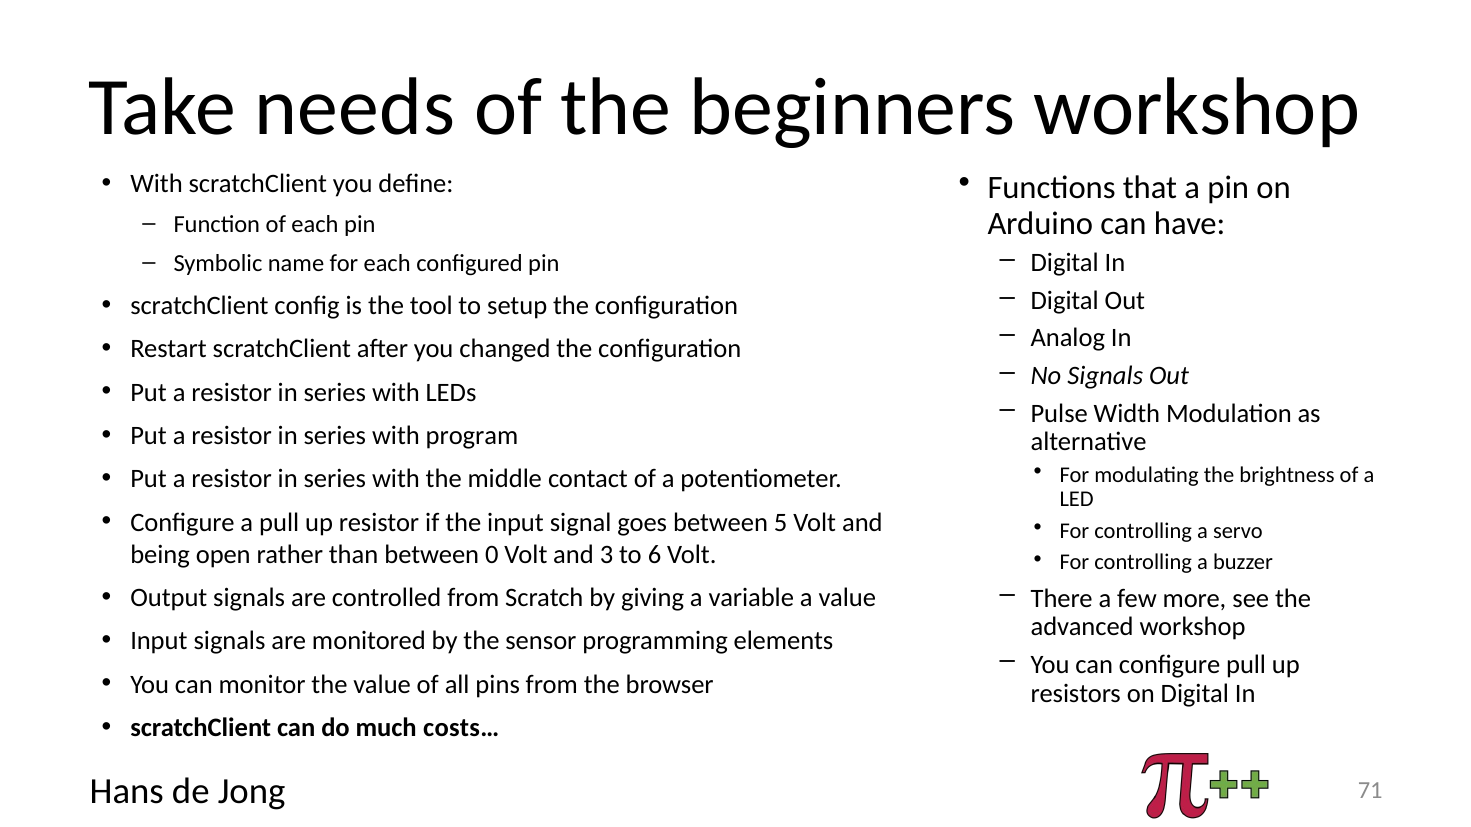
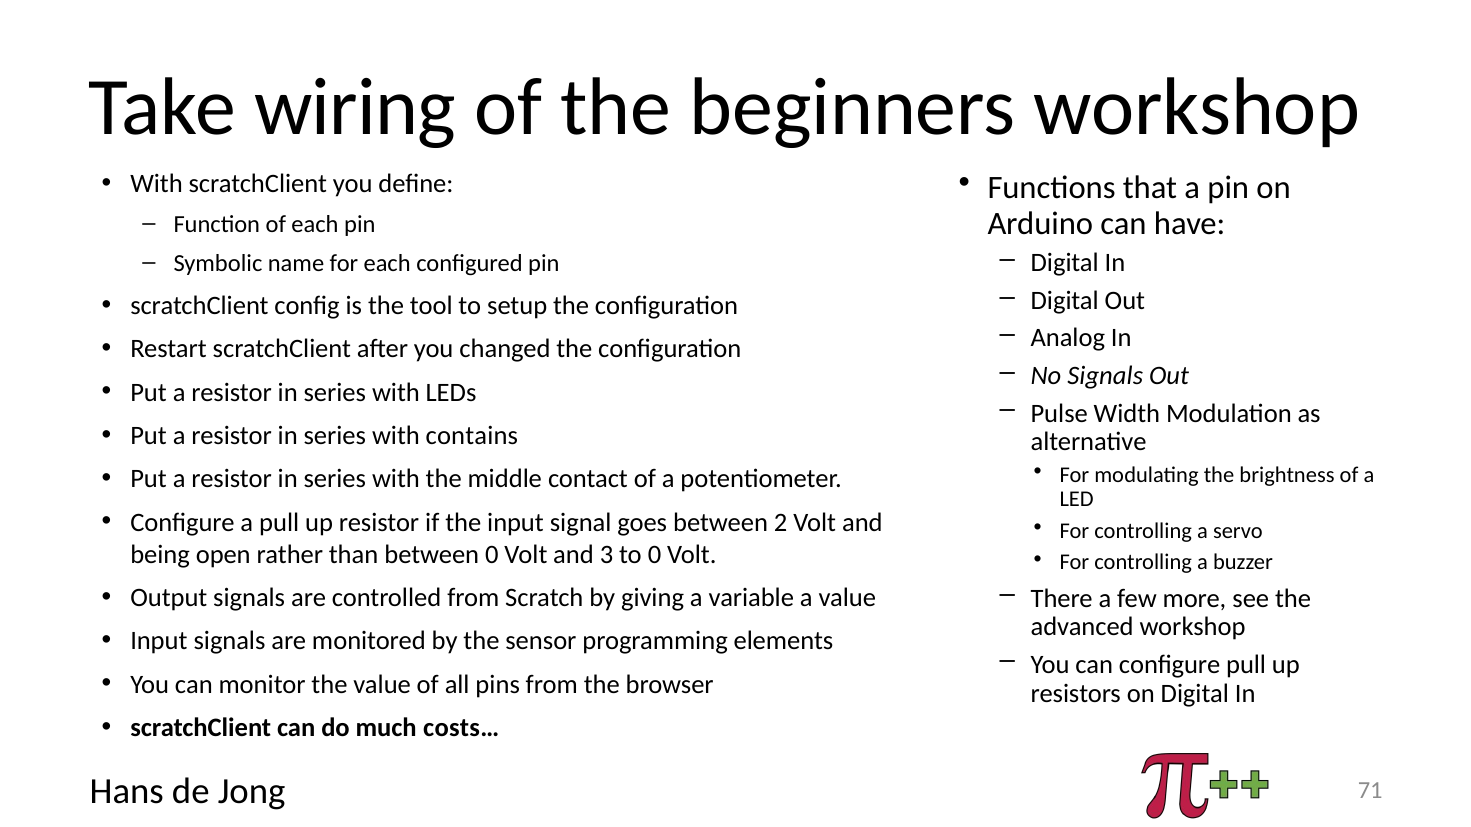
needs: needs -> wiring
program: program -> contains
5: 5 -> 2
to 6: 6 -> 0
